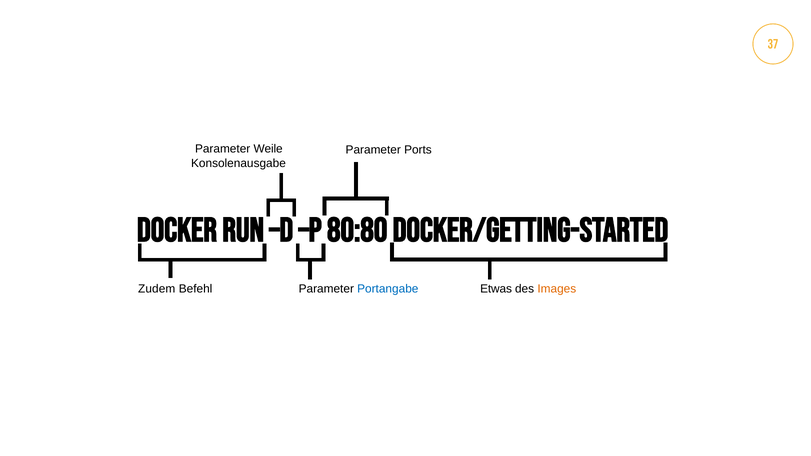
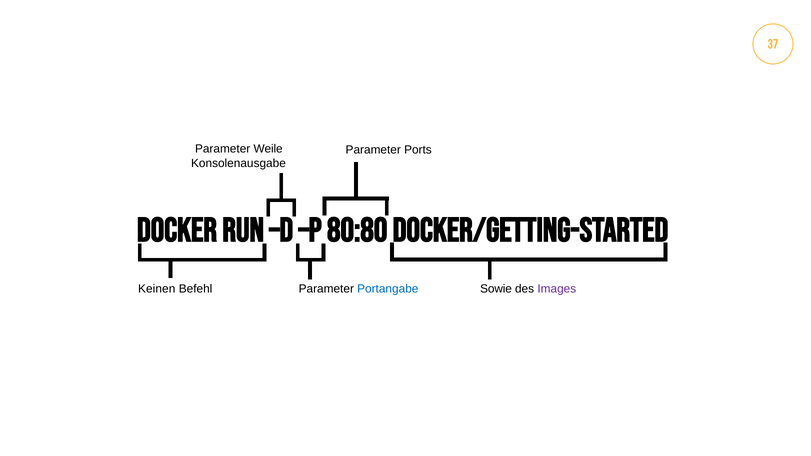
Zudem: Zudem -> Keinen
Etwas: Etwas -> Sowie
Images colour: orange -> purple
